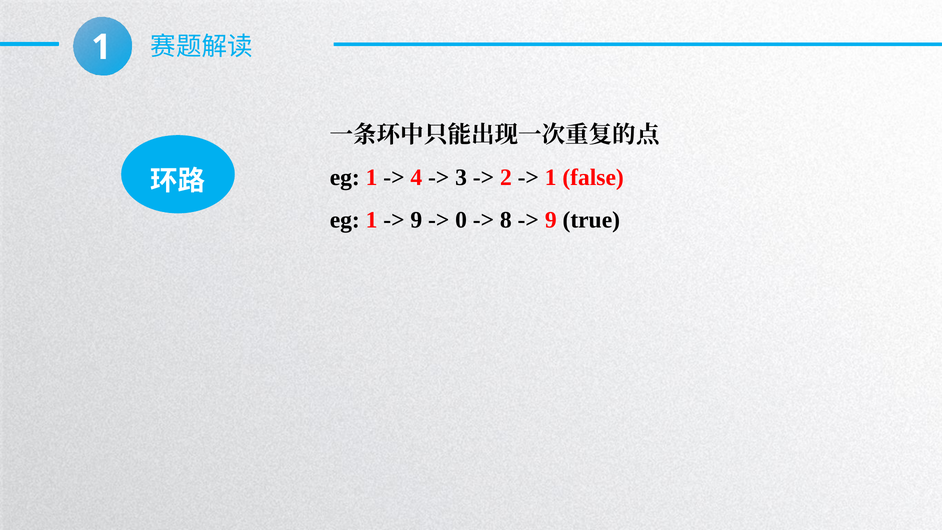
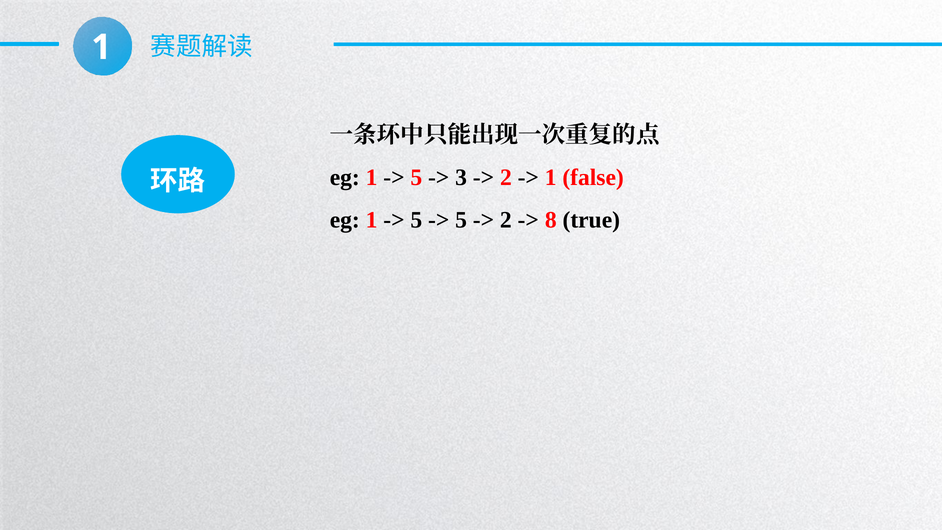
4 at (416, 177): 4 -> 5
9 at (416, 220): 9 -> 5
0 at (461, 220): 0 -> 5
8 at (506, 220): 8 -> 2
9 at (551, 220): 9 -> 8
